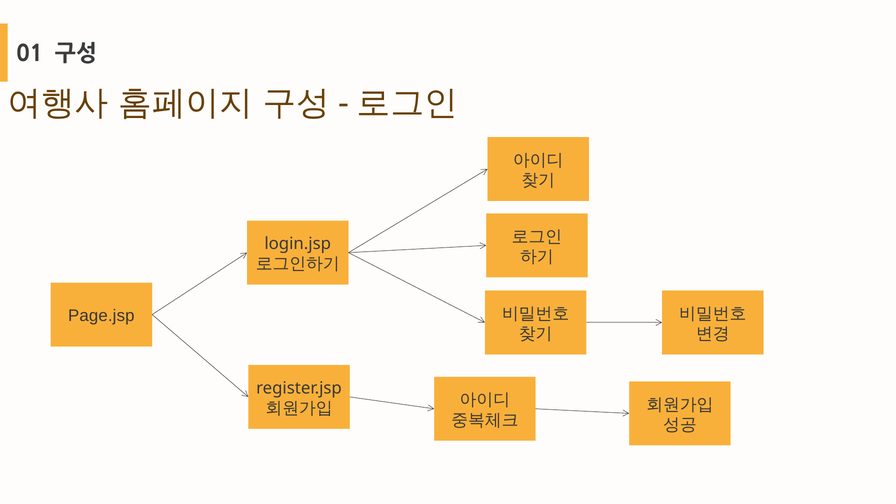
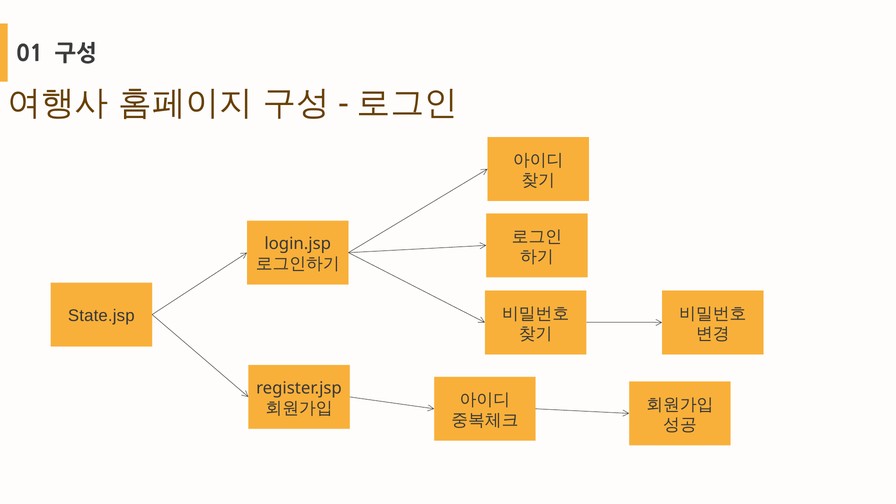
Page.jsp: Page.jsp -> State.jsp
